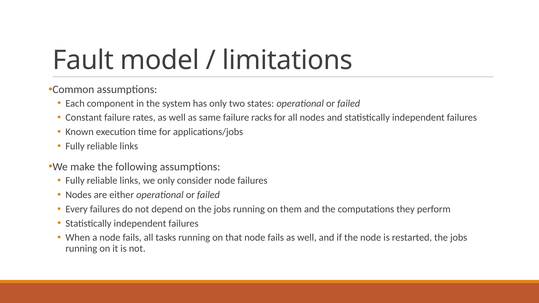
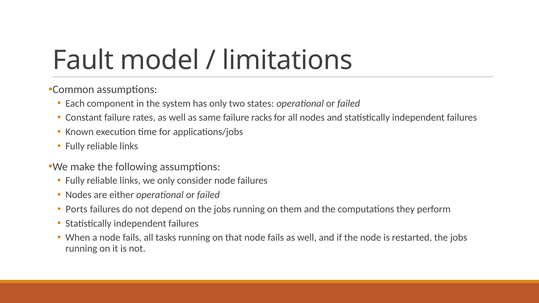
Every: Every -> Ports
